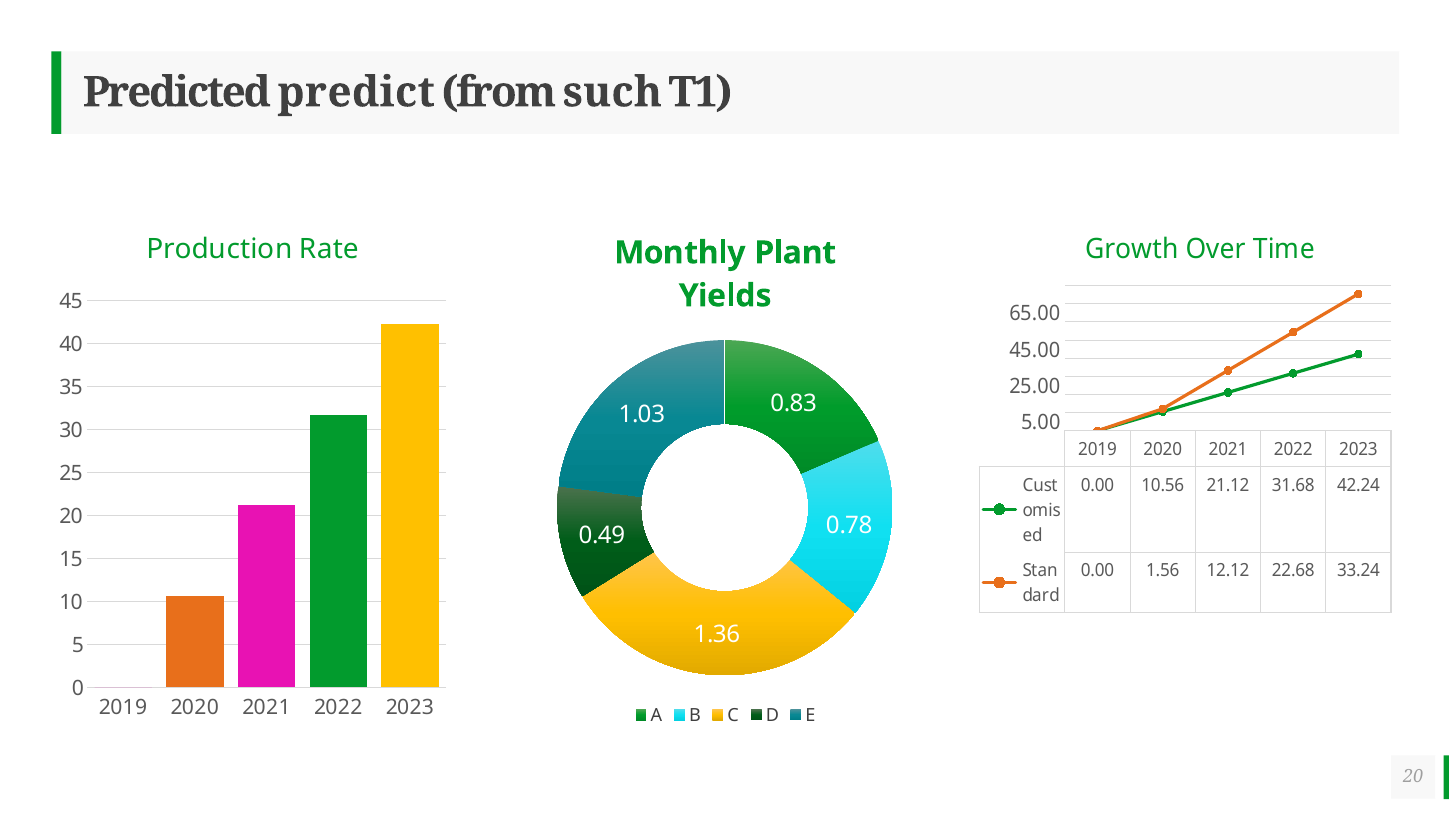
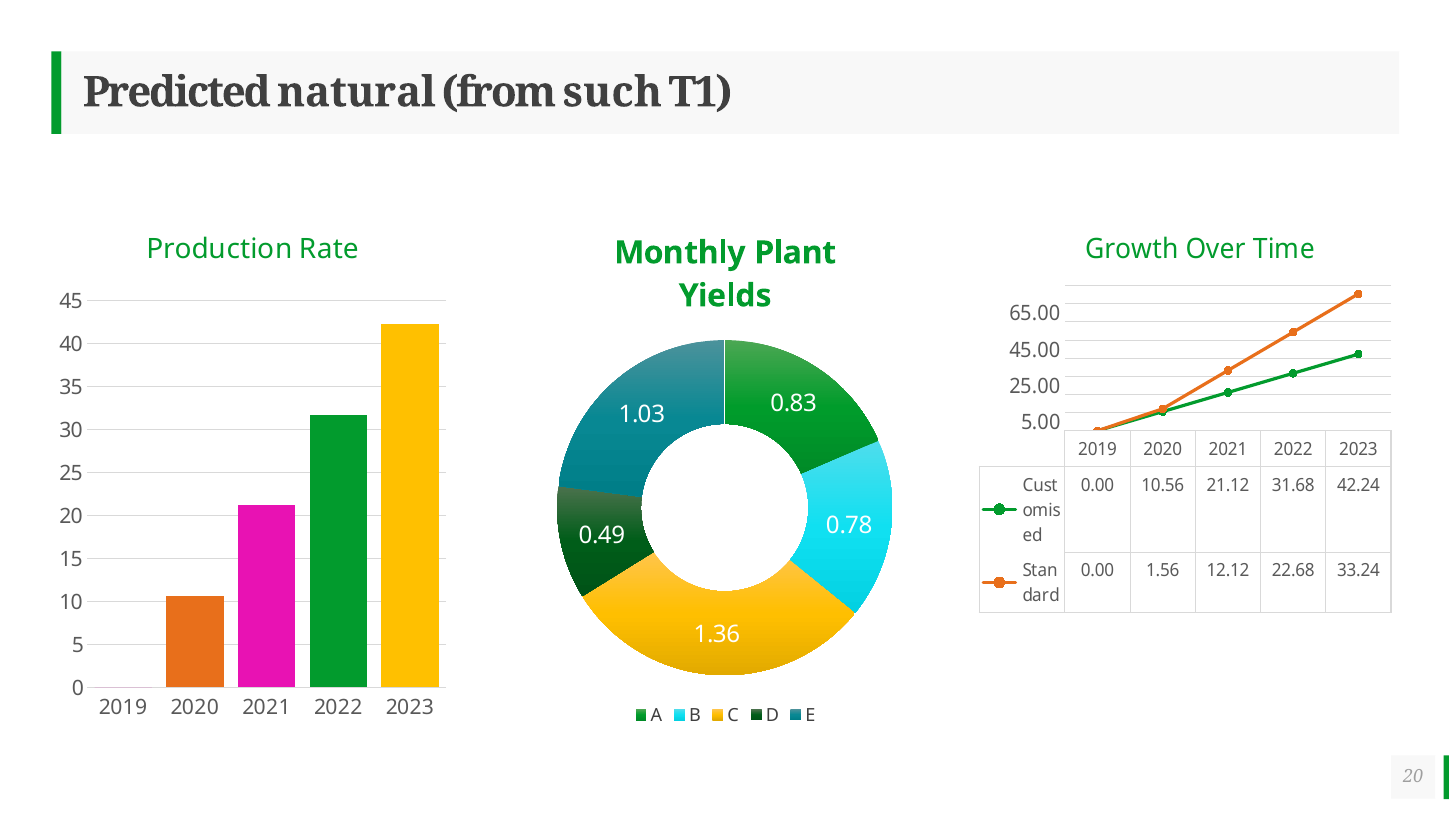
predict: predict -> natural
